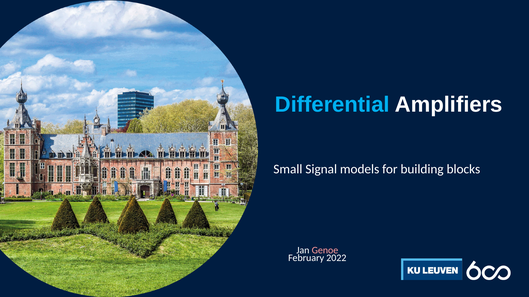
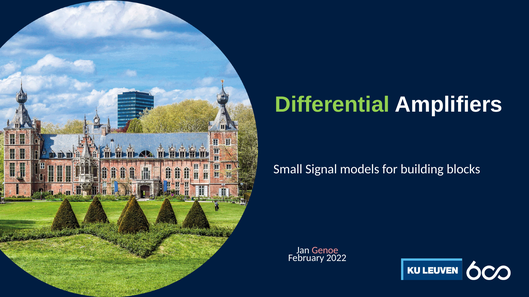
Differential colour: light blue -> light green
